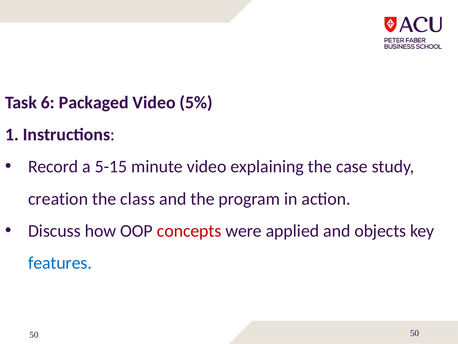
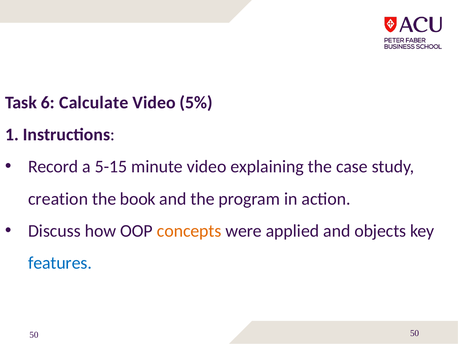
Packaged: Packaged -> Calculate
class: class -> book
concepts colour: red -> orange
